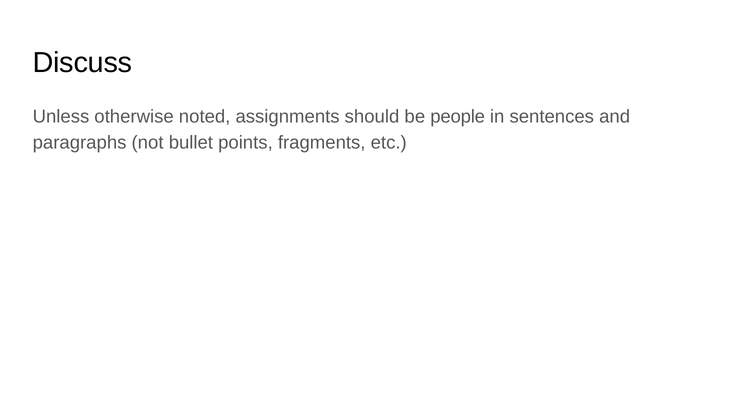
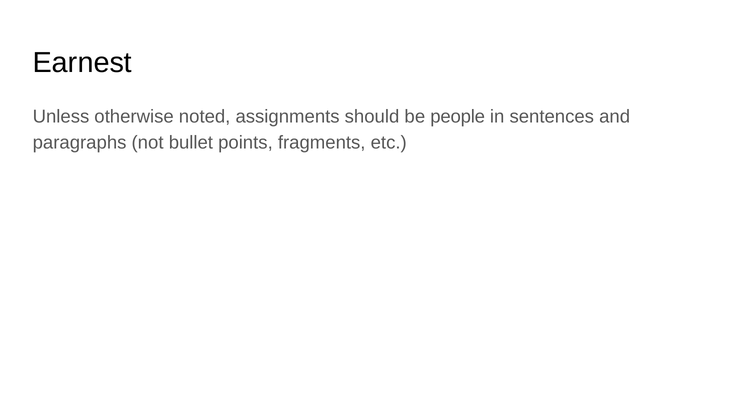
Discuss: Discuss -> Earnest
